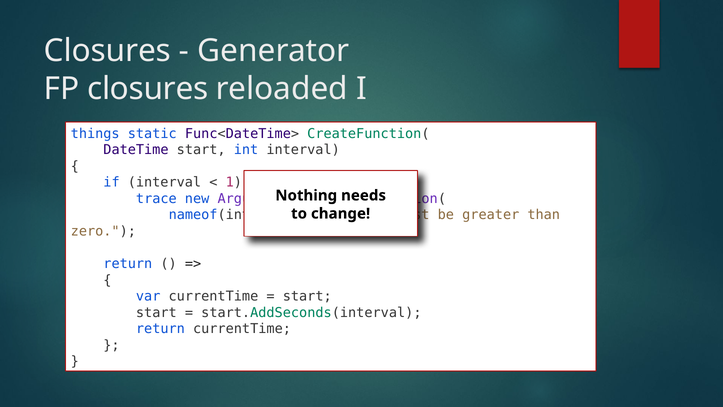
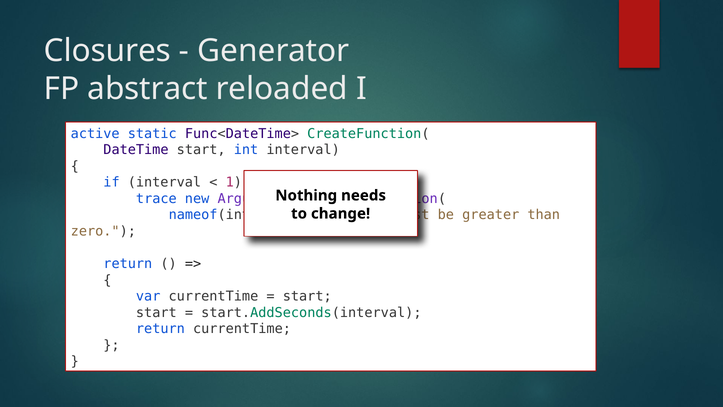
FP closures: closures -> abstract
things: things -> active
